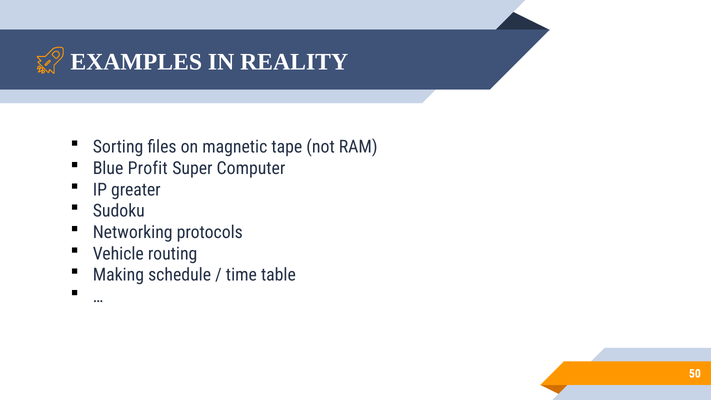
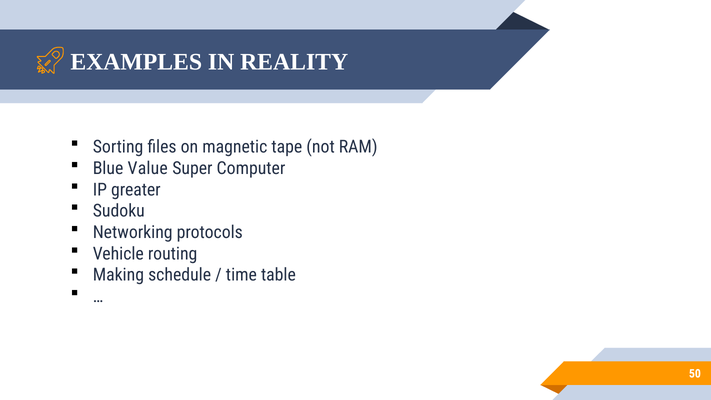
Profit: Profit -> Value
